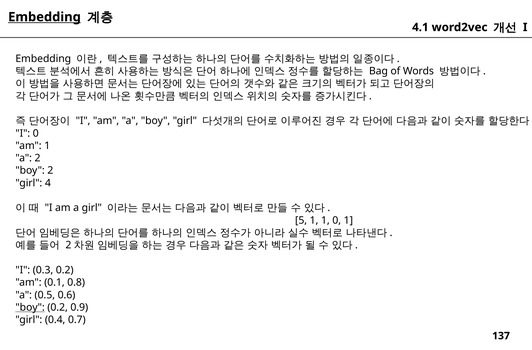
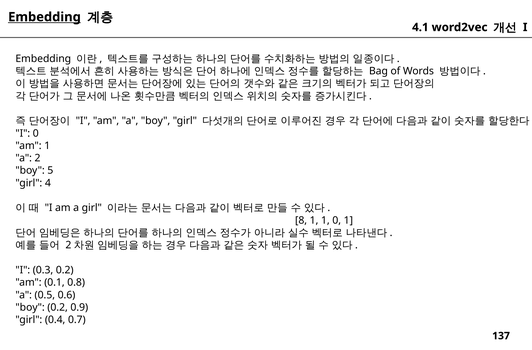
boy 2: 2 -> 5
5: 5 -> 8
boy at (30, 307) underline: present -> none
